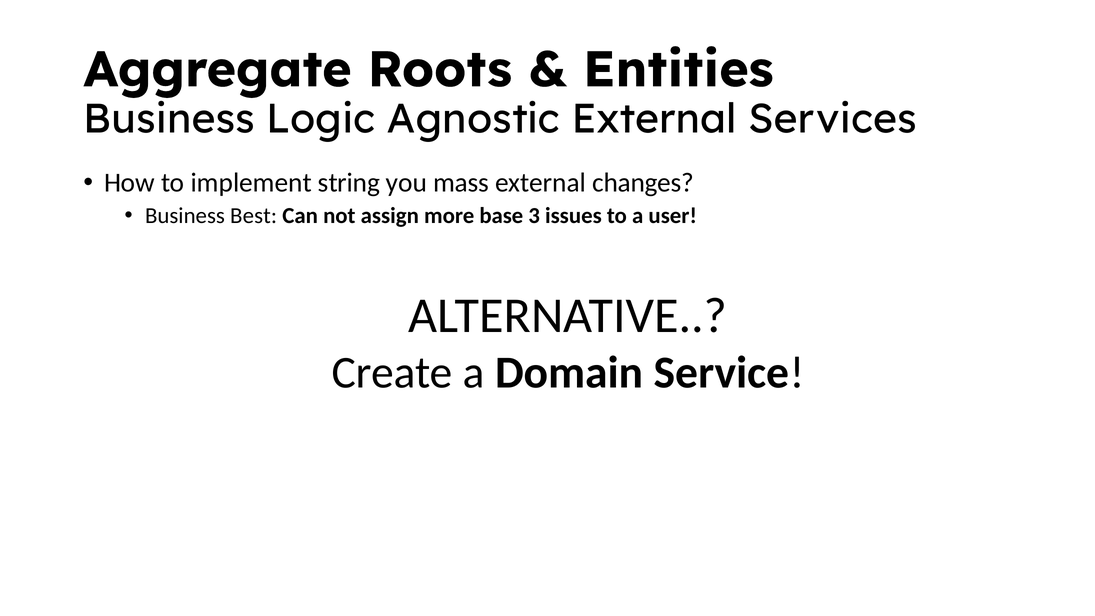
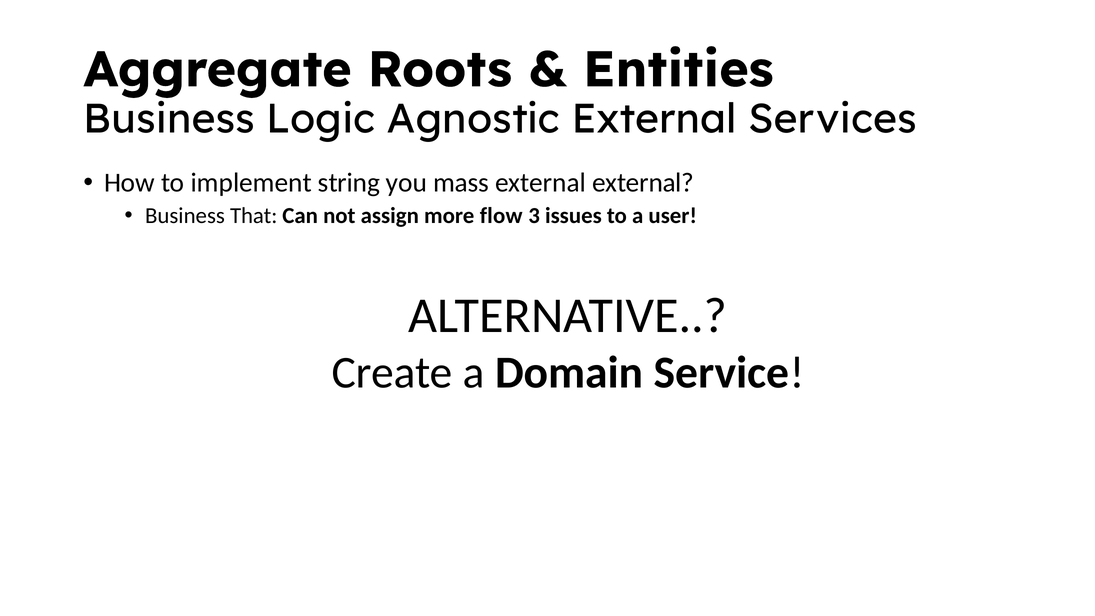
external changes: changes -> external
Best: Best -> That
base: base -> flow
